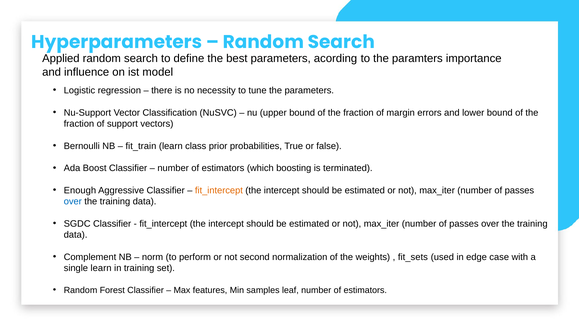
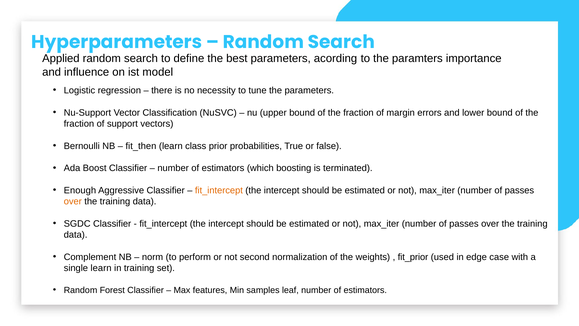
fit_train: fit_train -> fit_then
over at (73, 201) colour: blue -> orange
fit_sets: fit_sets -> fit_prior
